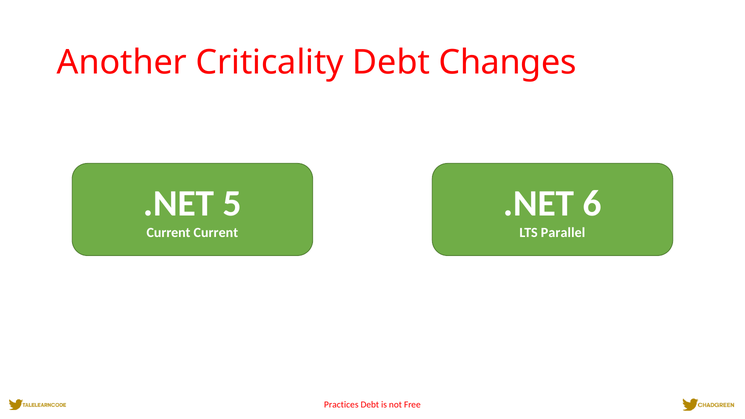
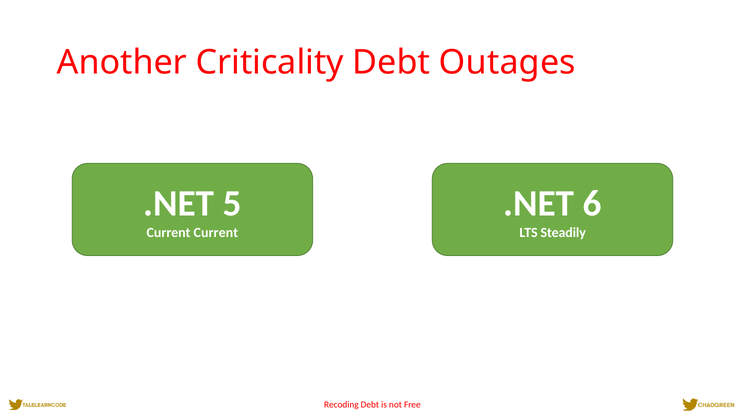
Changes: Changes -> Outages
Parallel: Parallel -> Steadily
Practices: Practices -> Recoding
